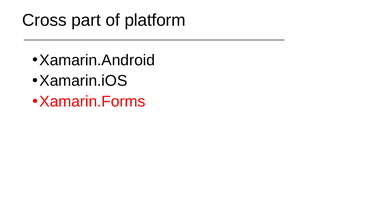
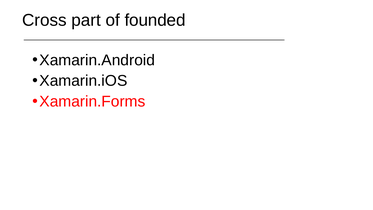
platform: platform -> founded
